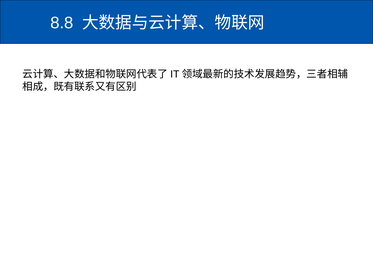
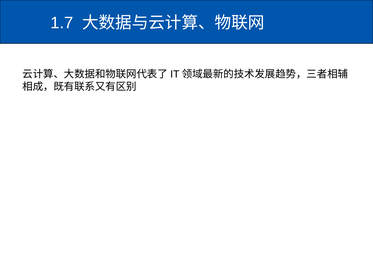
8.8: 8.8 -> 1.7
